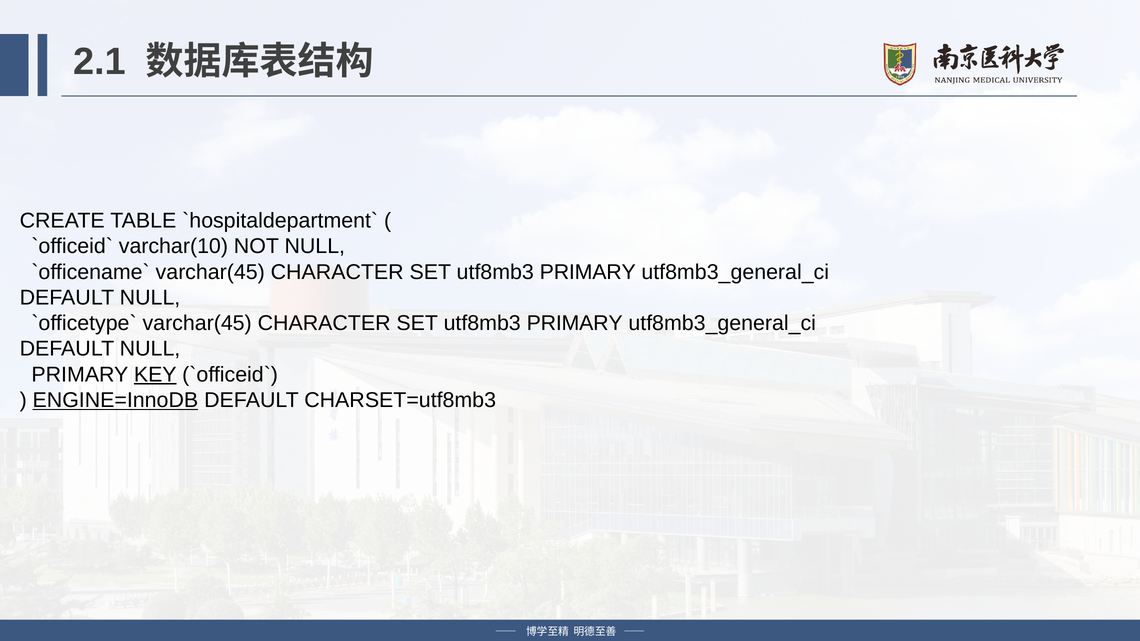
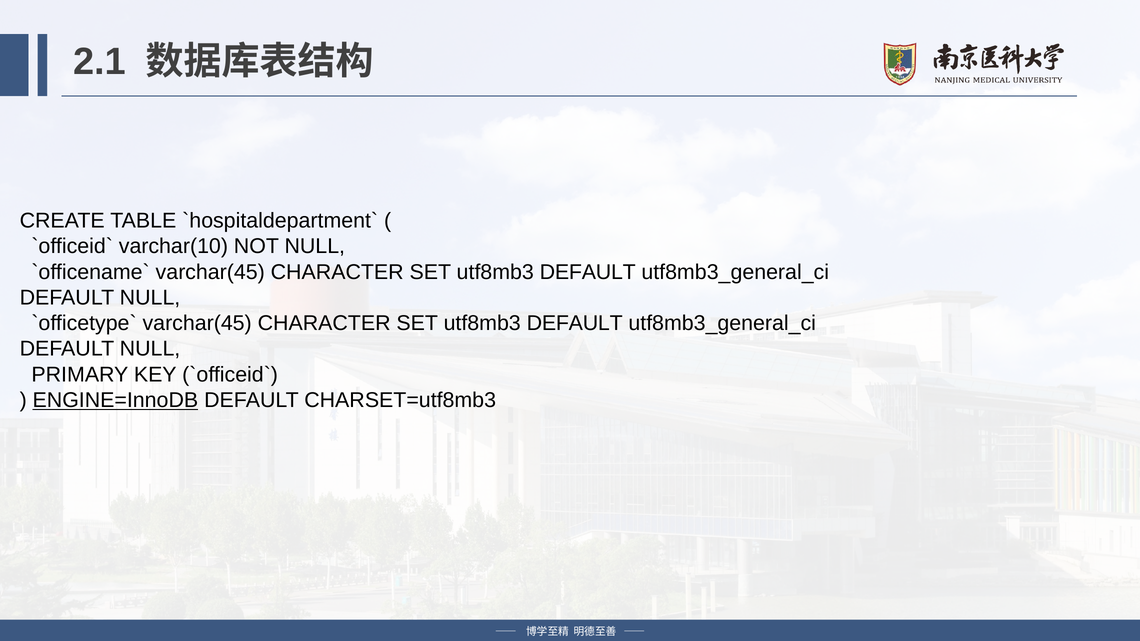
PRIMARY at (588, 272): PRIMARY -> DEFAULT
PRIMARY at (575, 323): PRIMARY -> DEFAULT
KEY underline: present -> none
